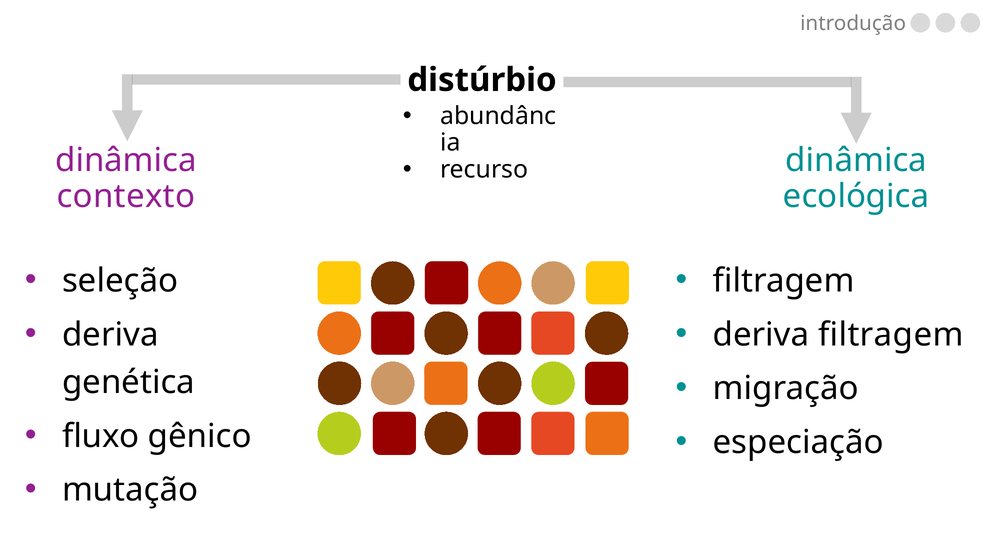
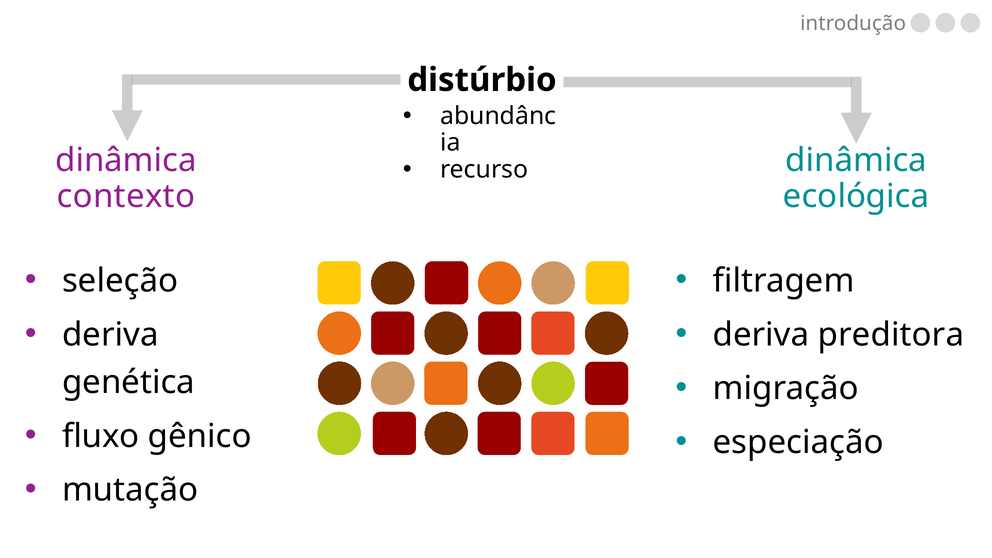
deriva filtragem: filtragem -> preditora
